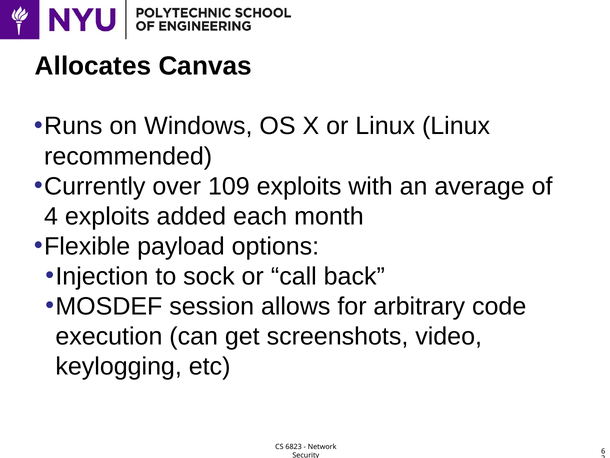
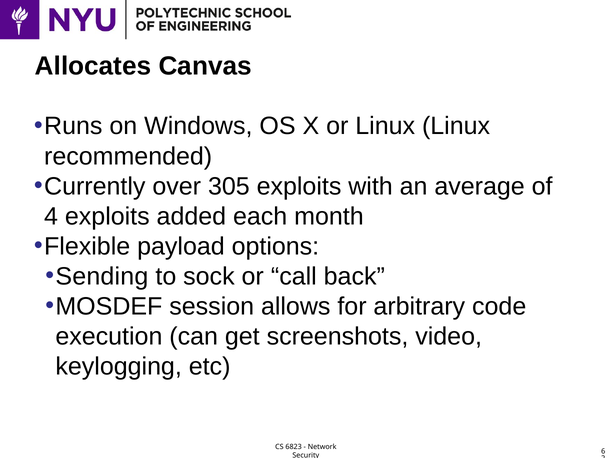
109: 109 -> 305
Injection: Injection -> Sending
